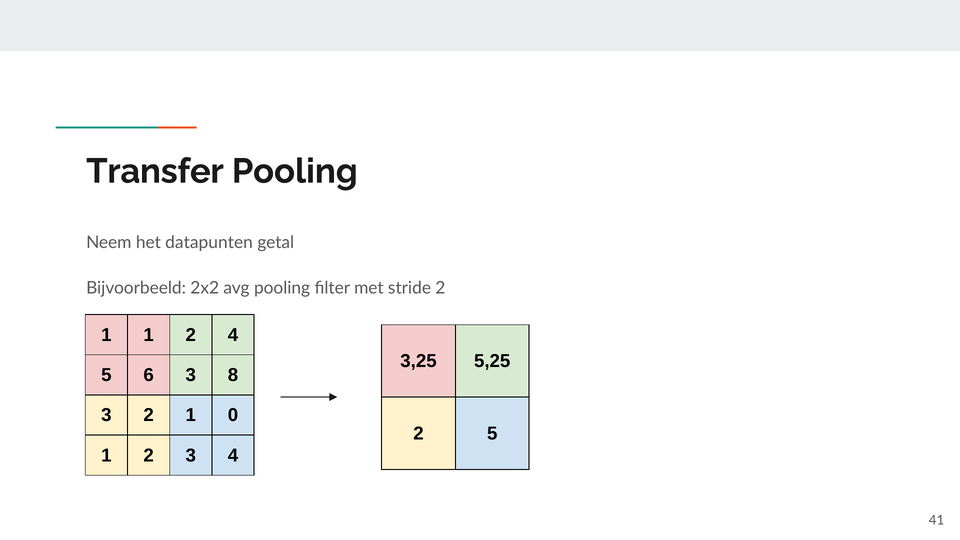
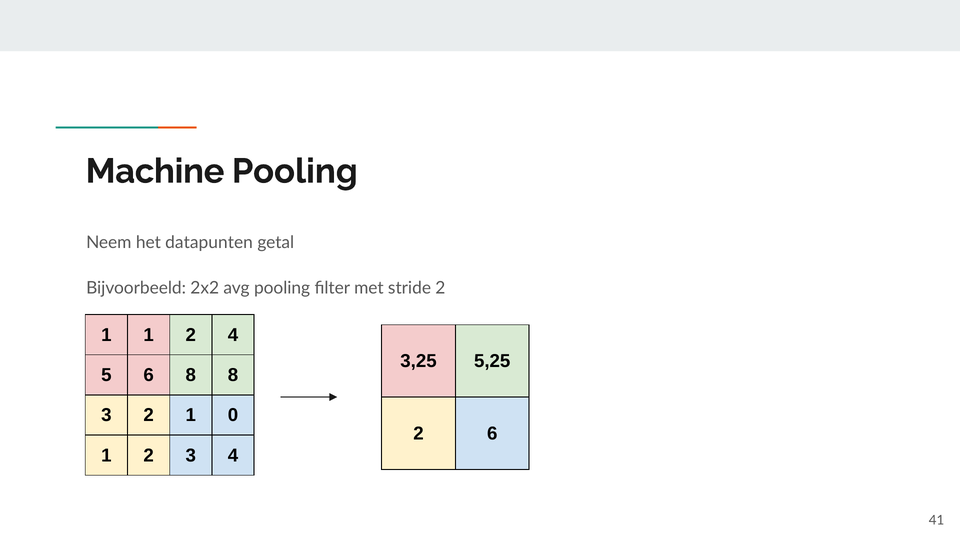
Transfer: Transfer -> Machine
6 3: 3 -> 8
2 5: 5 -> 6
